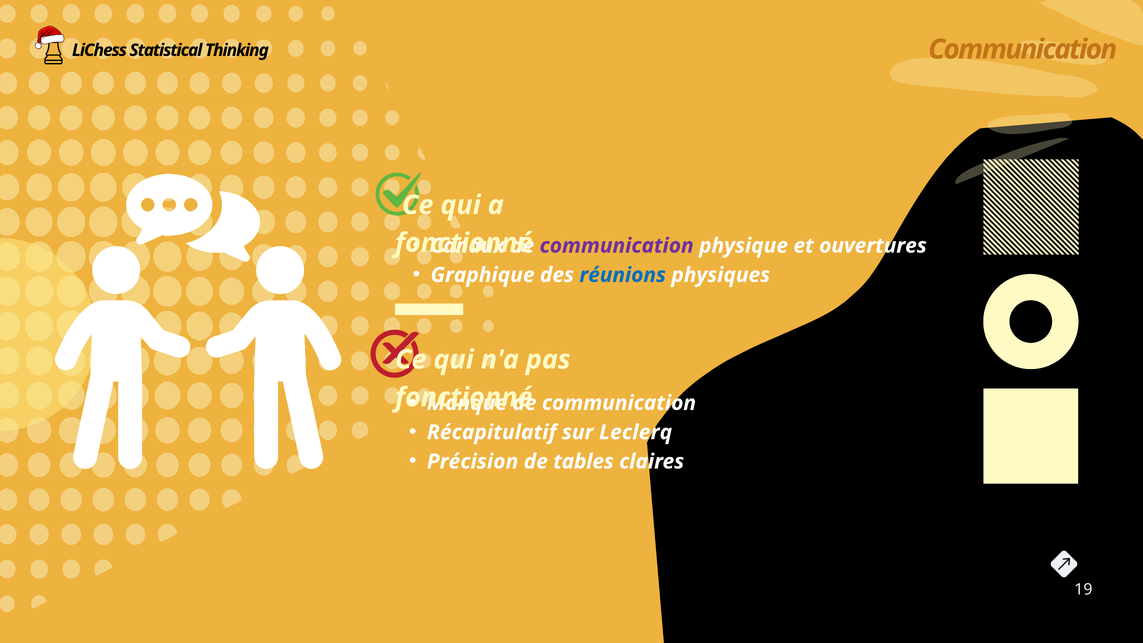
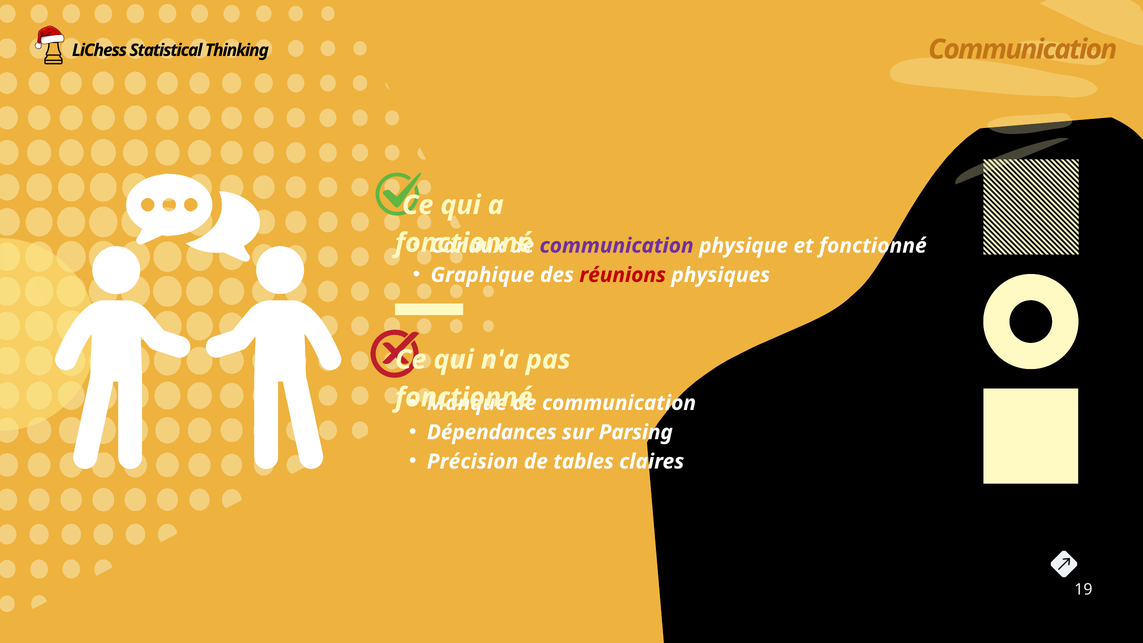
et ouvertures: ouvertures -> fonctionné
réunions colour: blue -> red
Récapitulatif: Récapitulatif -> Dépendances
Leclerq: Leclerq -> Parsing
